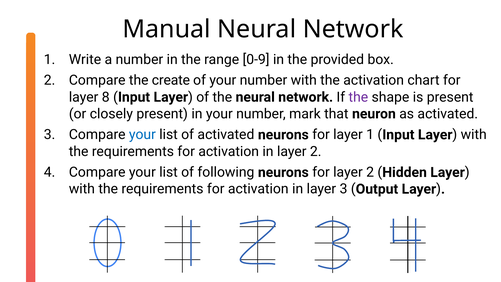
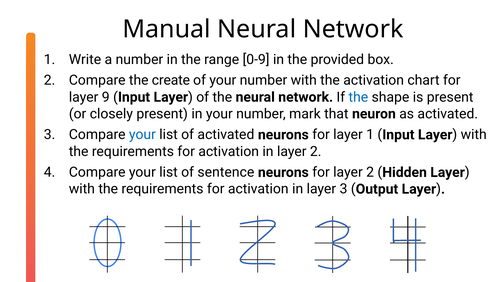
8: 8 -> 9
the at (358, 97) colour: purple -> blue
following: following -> sentence
